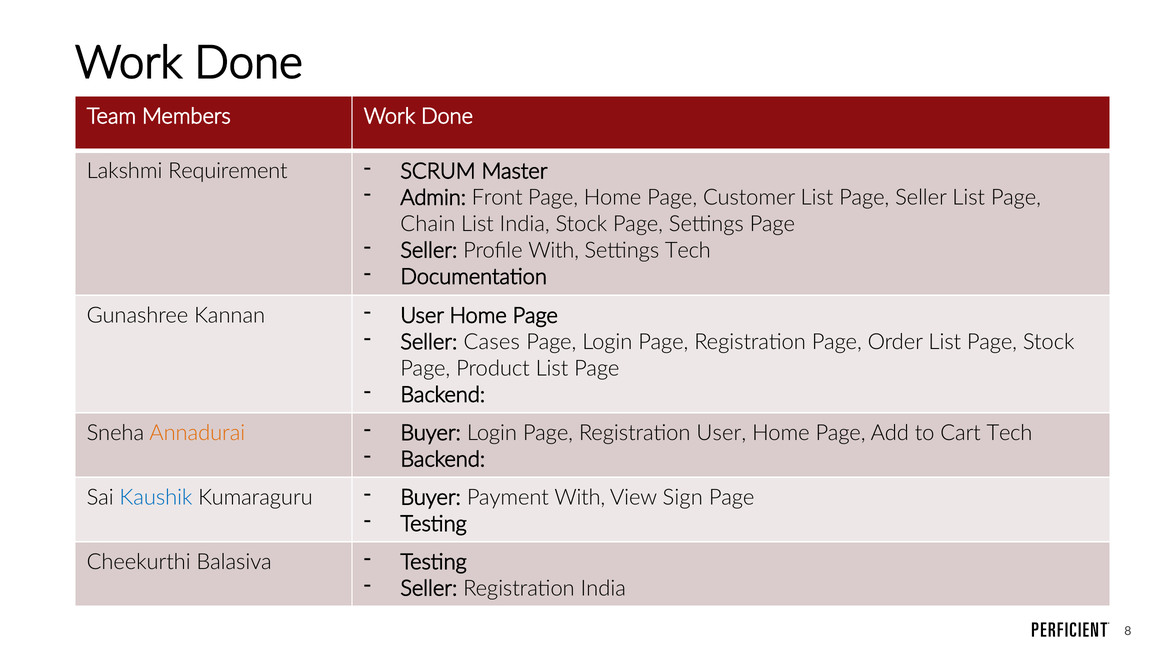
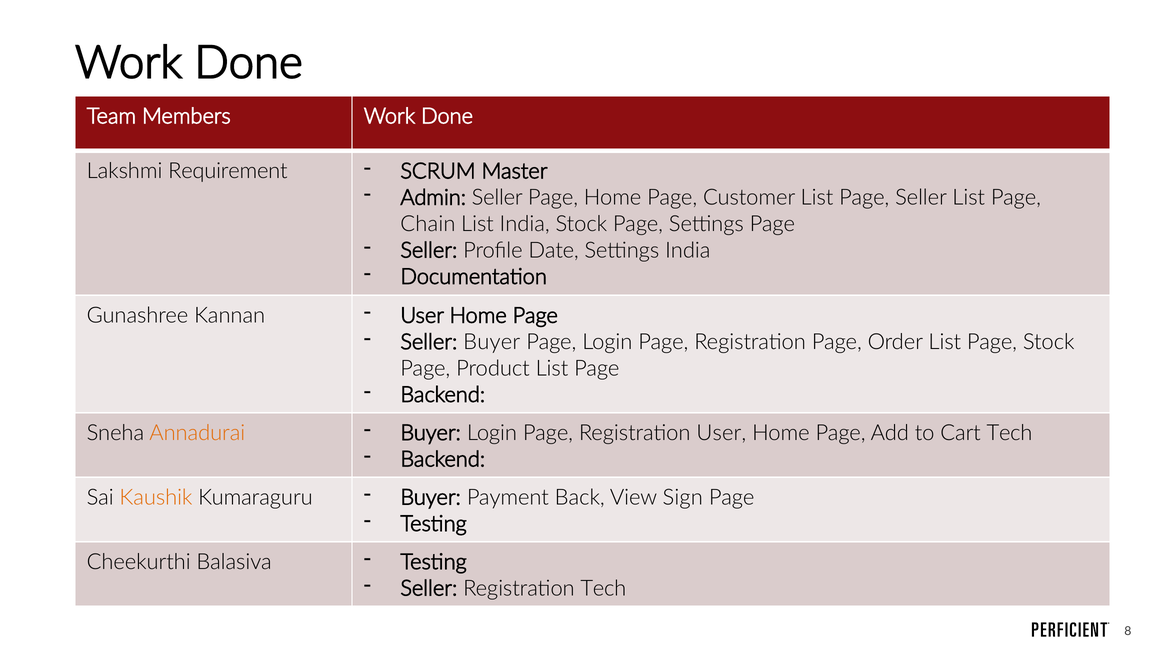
Admin Front: Front -> Seller
Profile With: With -> Date
Settings Tech: Tech -> India
Seller Cases: Cases -> Buyer
Kaushik colour: blue -> orange
Payment With: With -> Back
Registration India: India -> Tech
